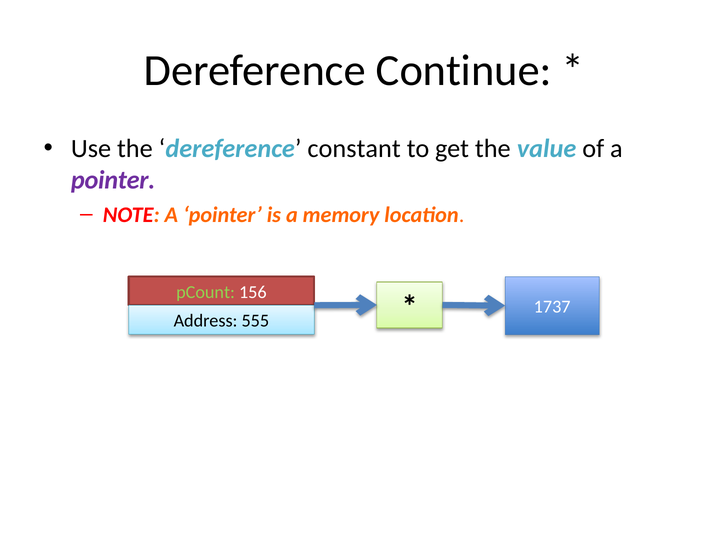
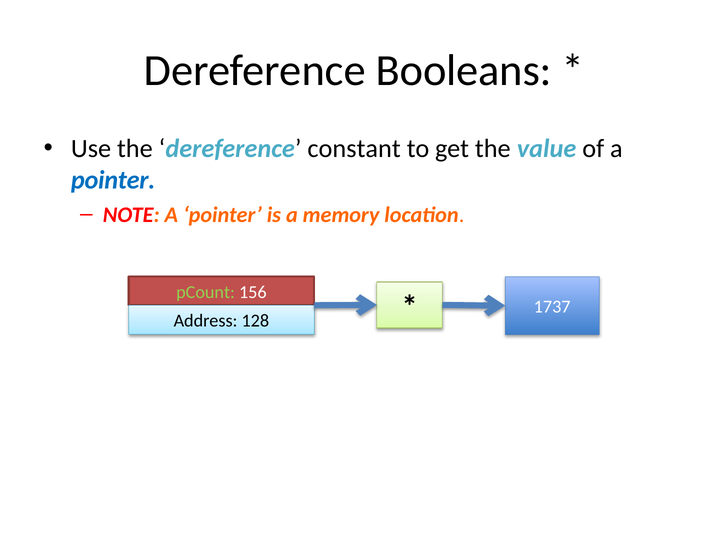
Continue: Continue -> Booleans
pointer at (113, 180) colour: purple -> blue
555: 555 -> 128
